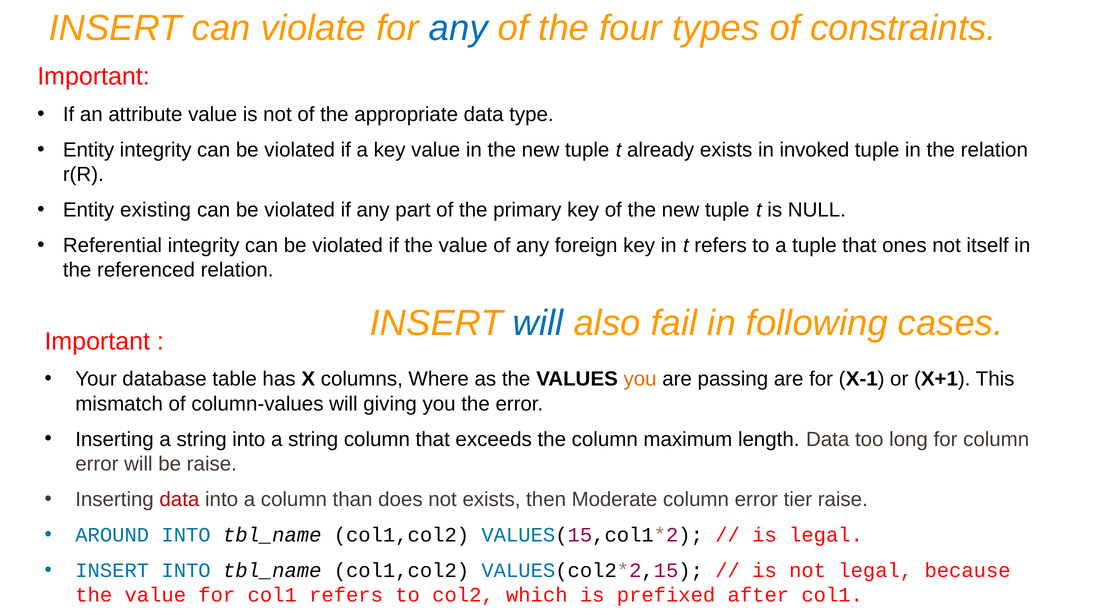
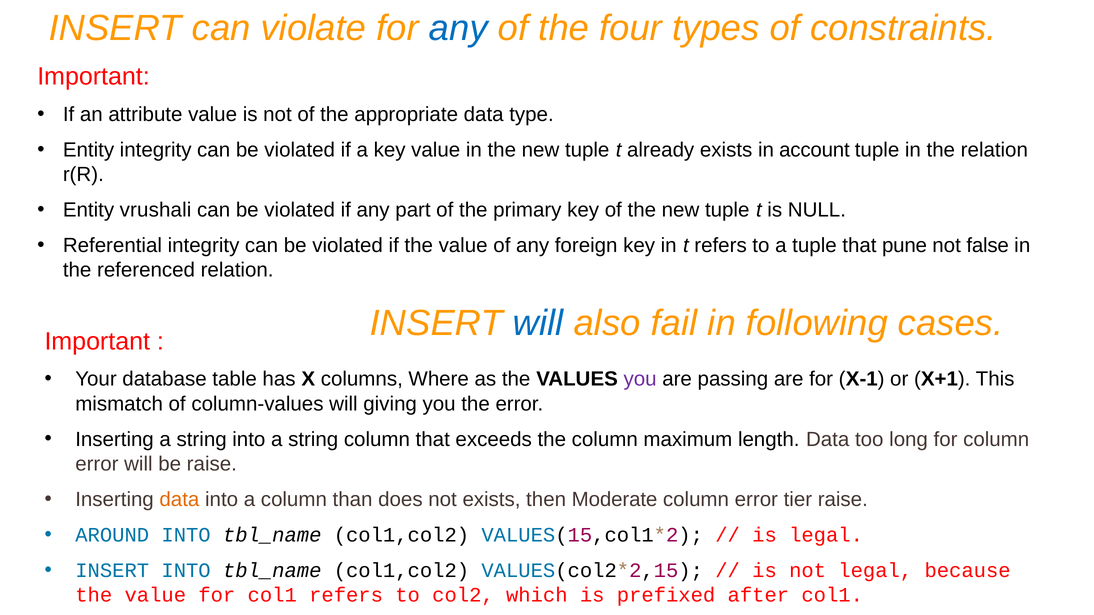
invoked: invoked -> account
existing: existing -> vrushali
ones: ones -> pune
itself: itself -> false
you at (640, 379) colour: orange -> purple
data at (179, 500) colour: red -> orange
